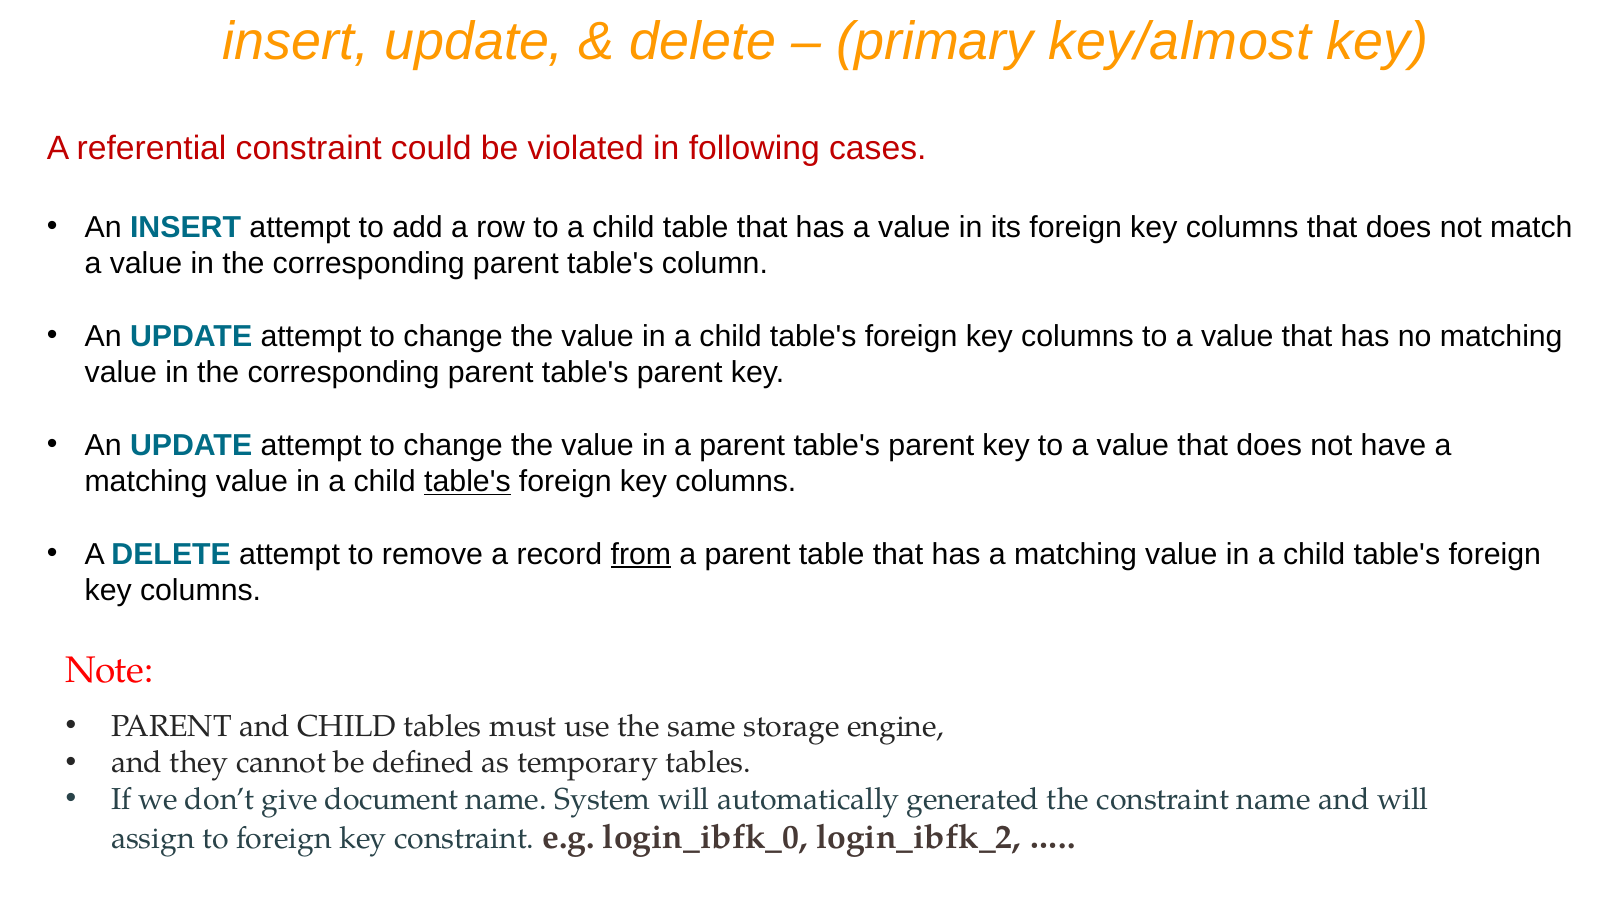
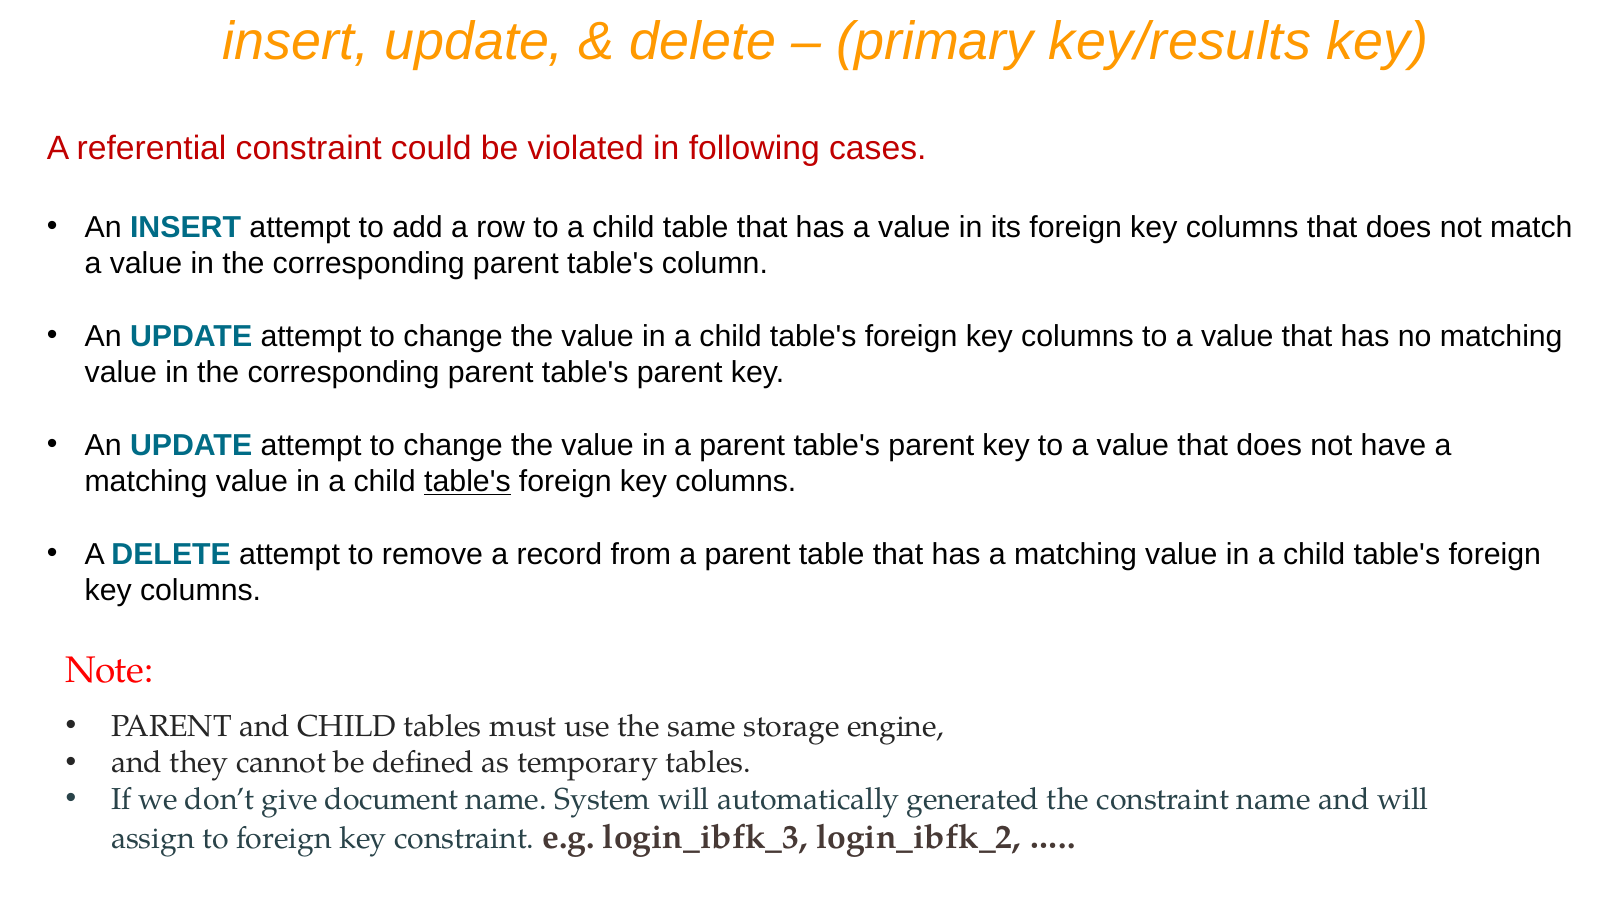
key/almost: key/almost -> key/results
from underline: present -> none
login_ibfk_0: login_ibfk_0 -> login_ibfk_3
